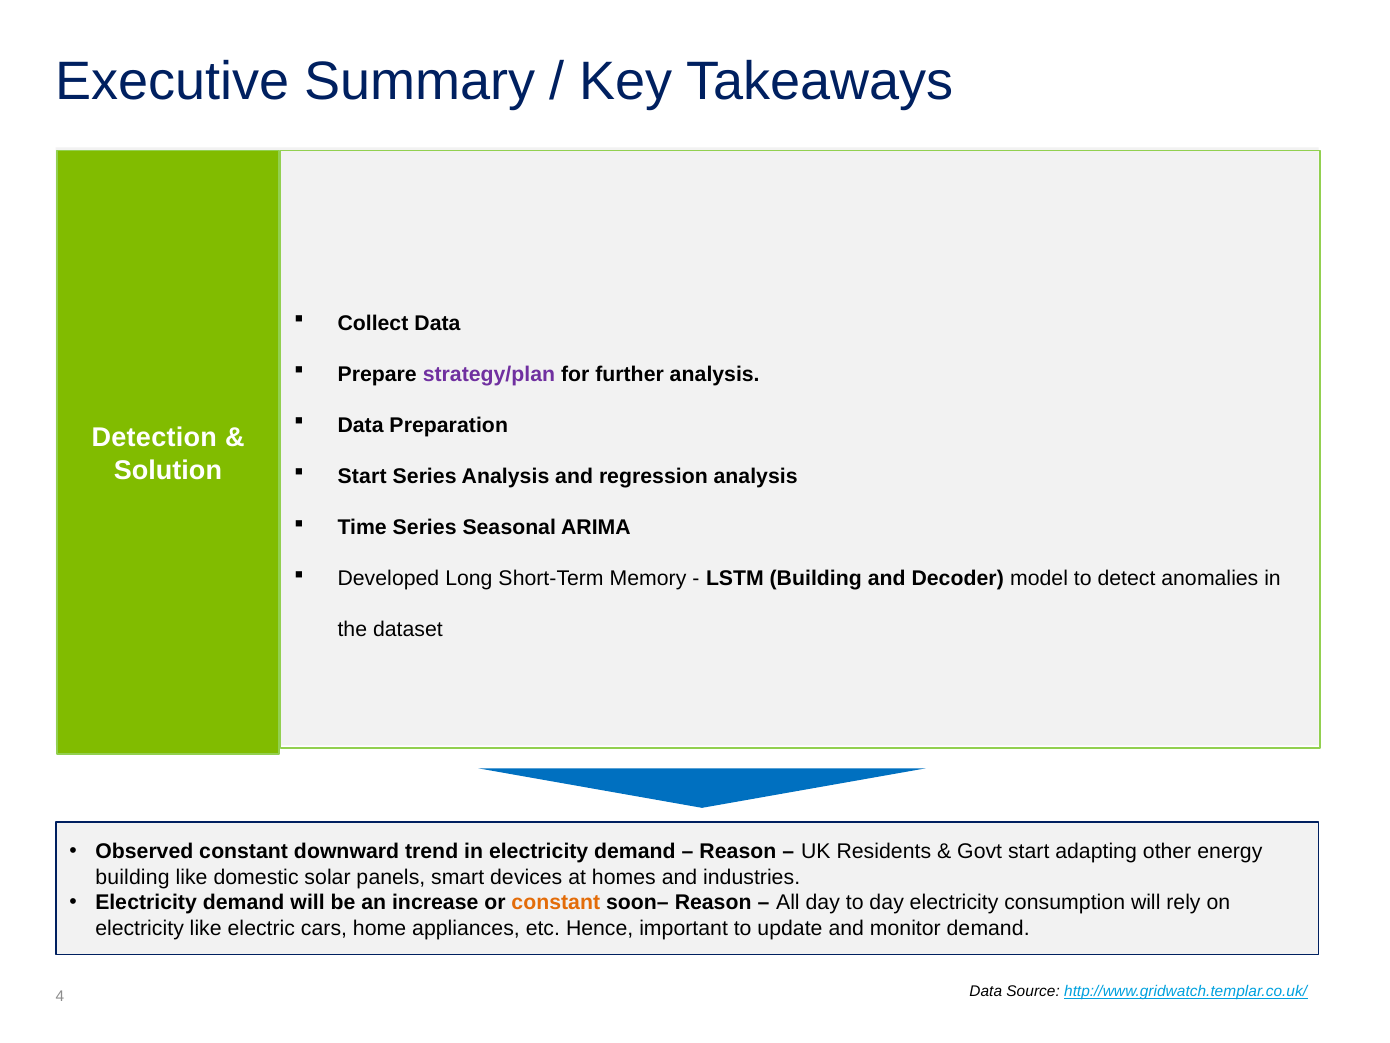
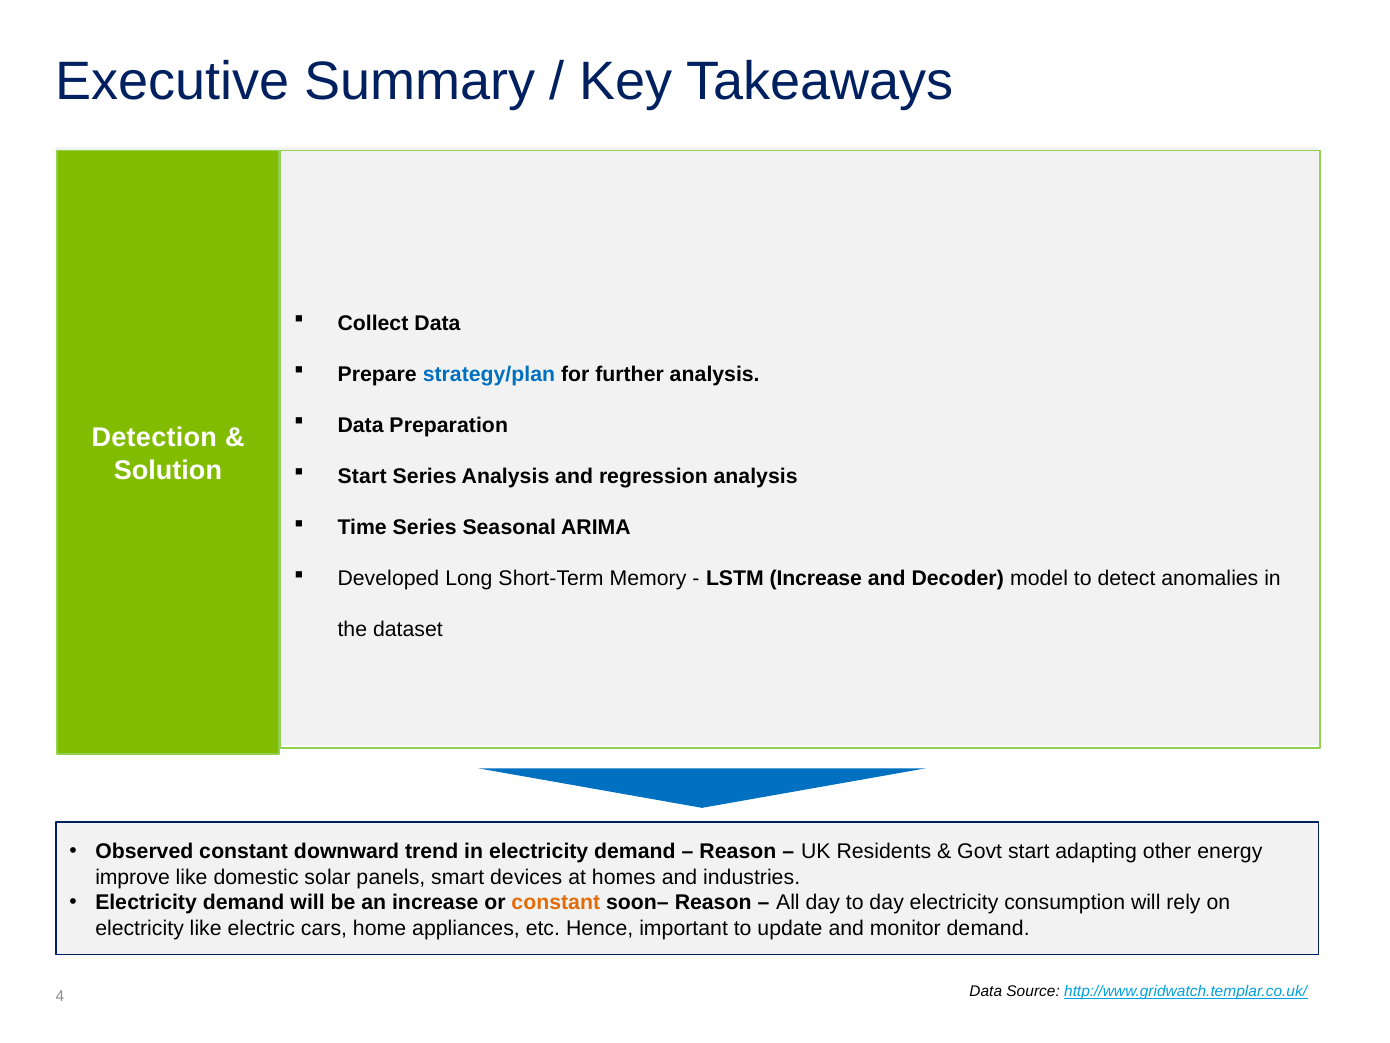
strategy/plan colour: purple -> blue
LSTM Building: Building -> Increase
building at (132, 877): building -> improve
